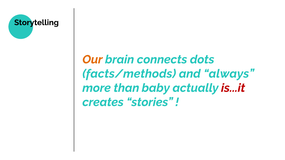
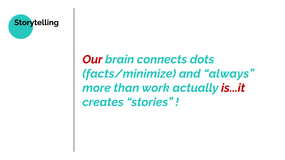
Our colour: orange -> red
facts/methods: facts/methods -> facts/minimize
baby: baby -> work
